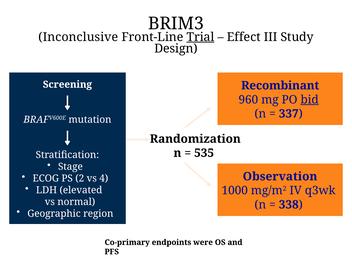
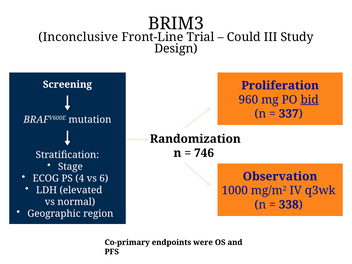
Trial underline: present -> none
Effect: Effect -> Could
Recombinant: Recombinant -> Proliferation
535: 535 -> 746
2: 2 -> 4
4: 4 -> 6
